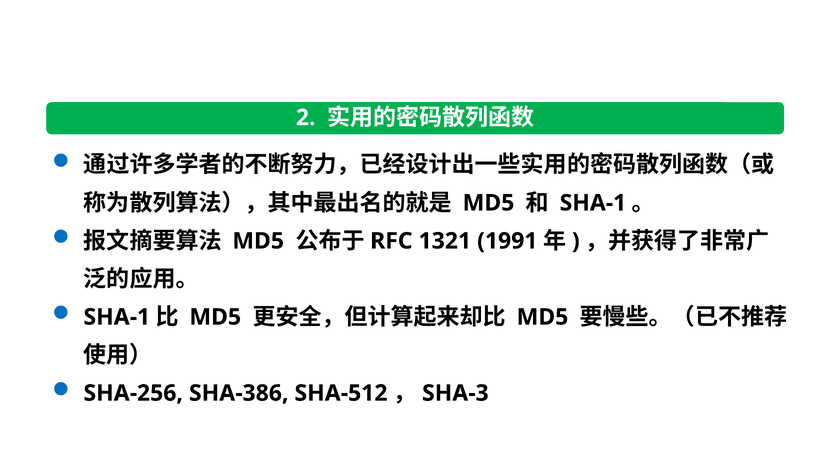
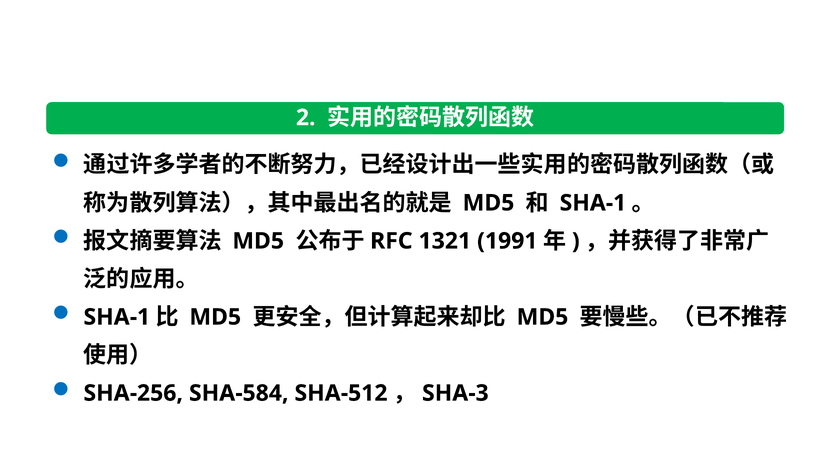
SHA-386: SHA-386 -> SHA-584
